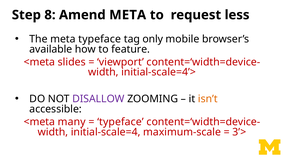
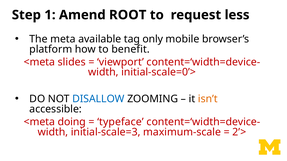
8: 8 -> 1
Amend META: META -> ROOT
meta typeface: typeface -> available
available: available -> platform
feature: feature -> benefit
initial-scale=4’>: initial-scale=4’> -> initial-scale=0’>
DISALLOW colour: purple -> blue
many: many -> doing
initial-scale=4: initial-scale=4 -> initial-scale=3
3’>: 3’> -> 2’>
